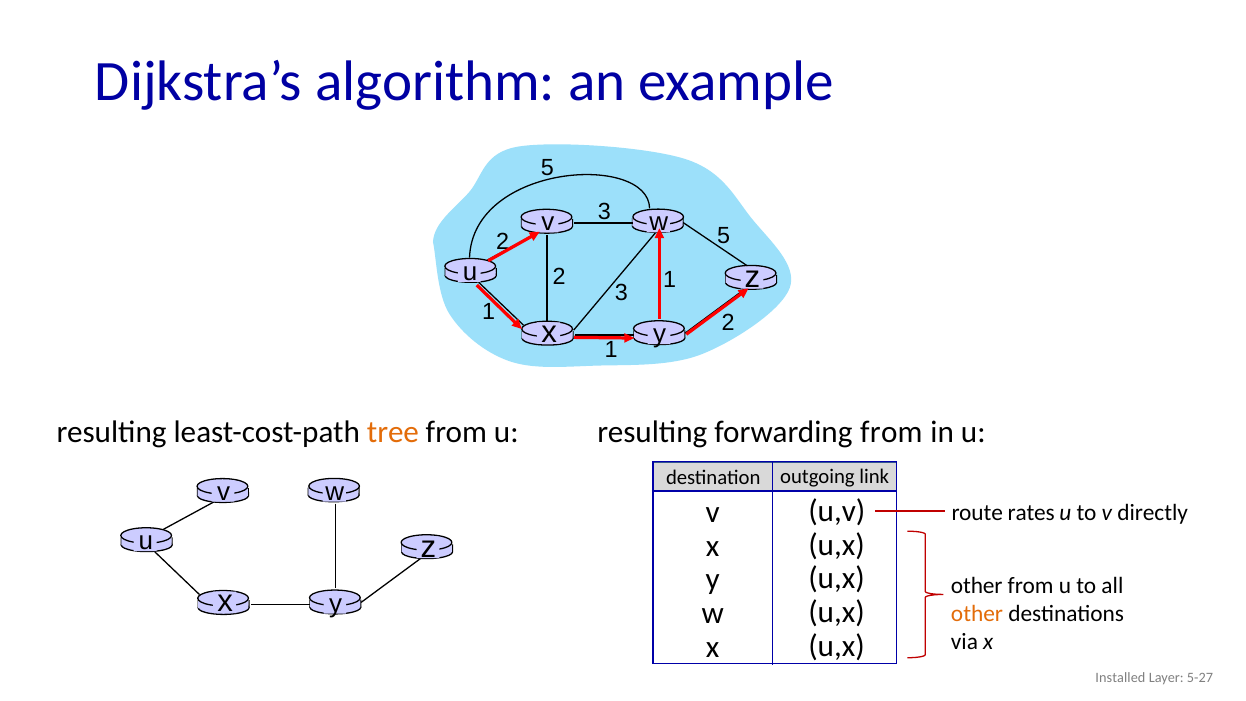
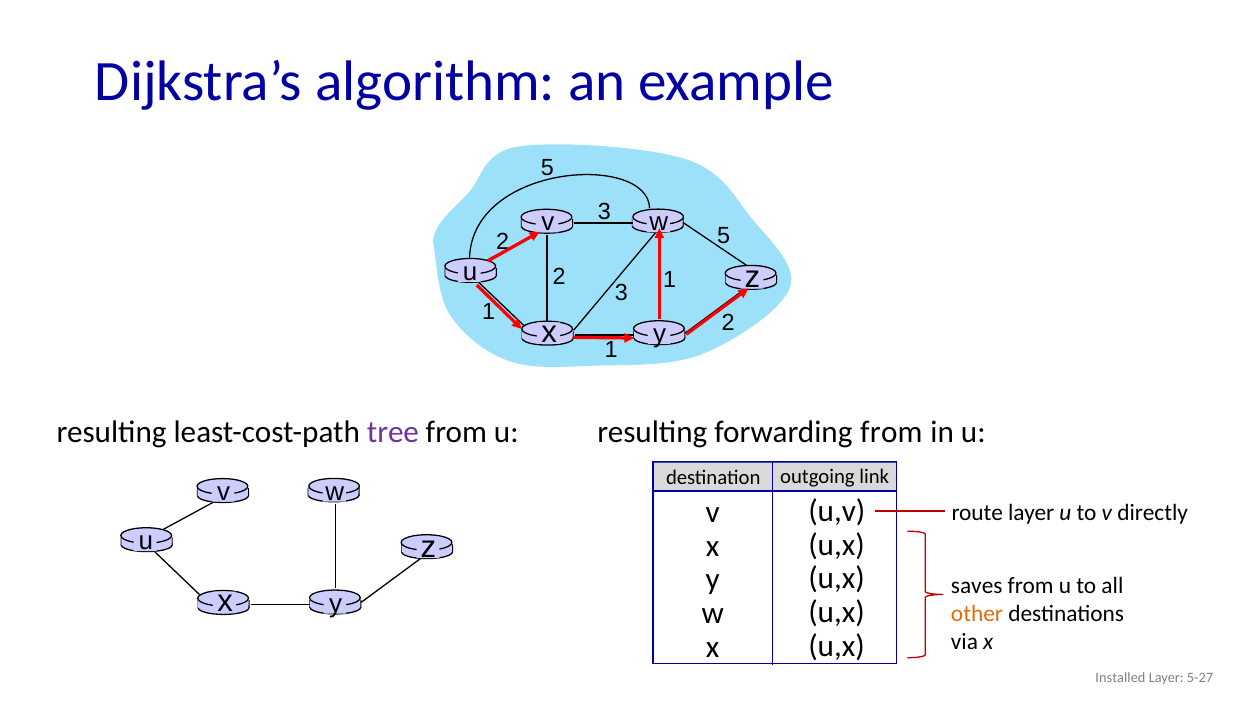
tree colour: orange -> purple
route rates: rates -> layer
other at (977, 586): other -> saves
